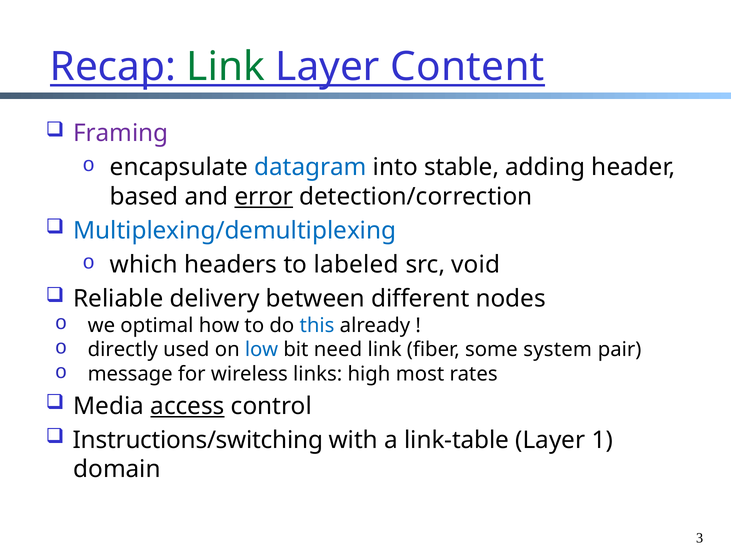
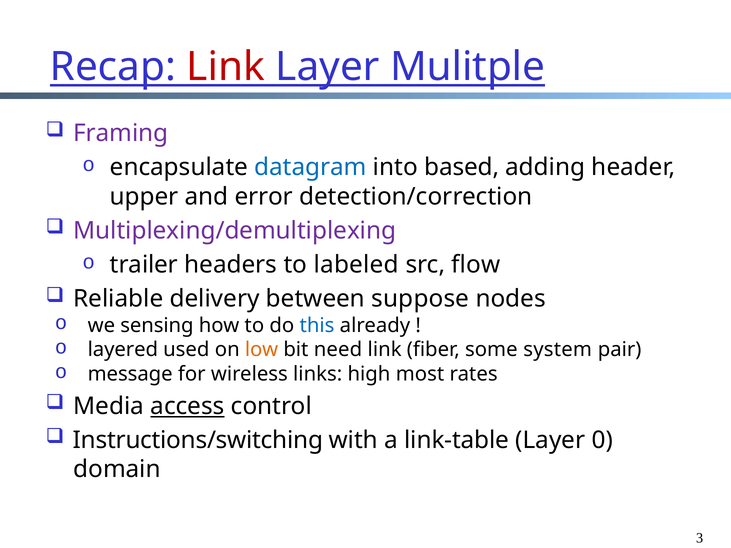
Link at (226, 67) colour: green -> red
Content: Content -> Mulitple
stable: stable -> based
based: based -> upper
error underline: present -> none
Multiplexing/demultiplexing colour: blue -> purple
which: which -> trailer
void: void -> flow
different: different -> suppose
optimal: optimal -> sensing
directly: directly -> layered
low colour: blue -> orange
1: 1 -> 0
